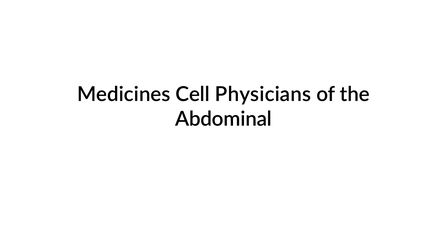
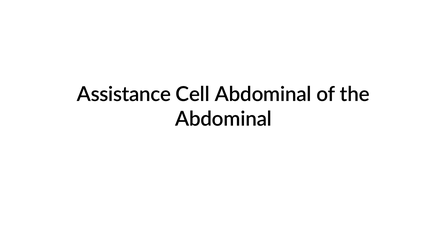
Medicines: Medicines -> Assistance
Cell Physicians: Physicians -> Abdominal
